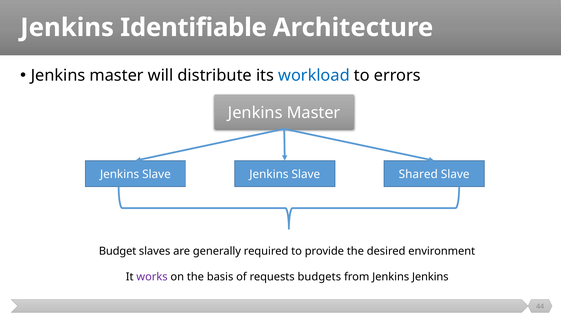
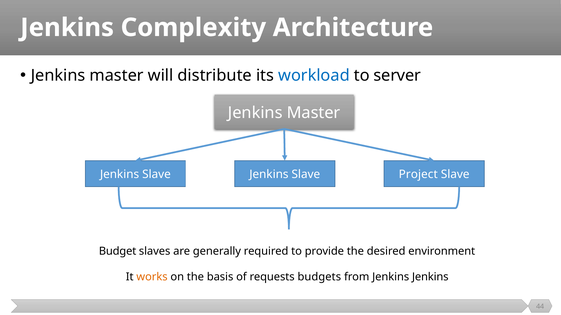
Identifiable: Identifiable -> Complexity
errors: errors -> server
Shared: Shared -> Project
works colour: purple -> orange
